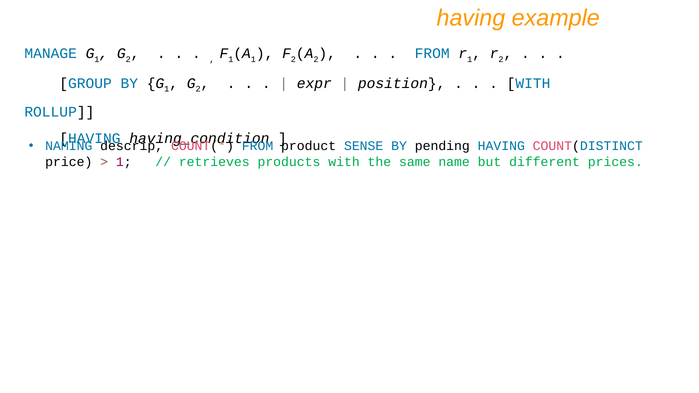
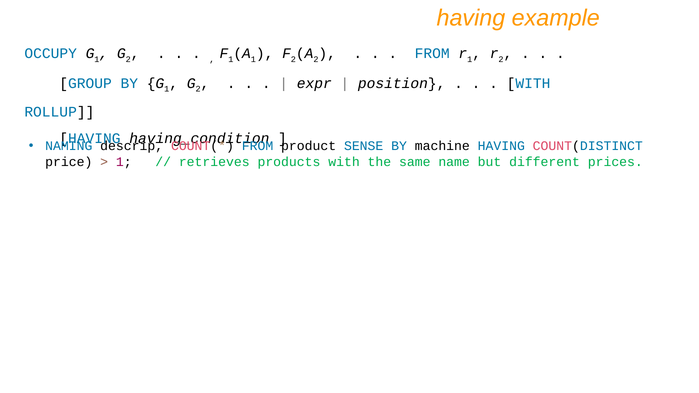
MANAGE: MANAGE -> OCCUPY
pending: pending -> machine
